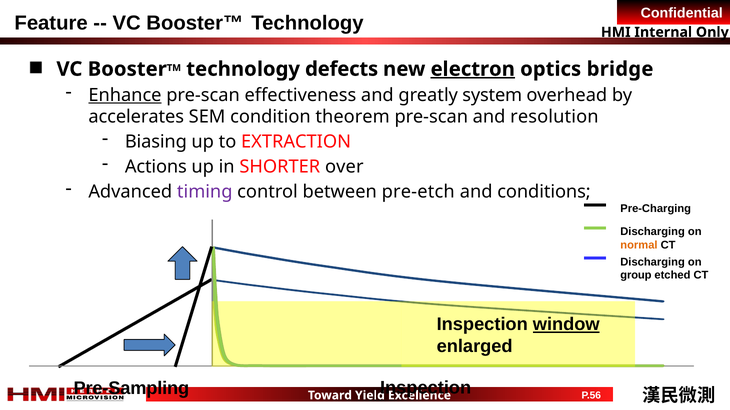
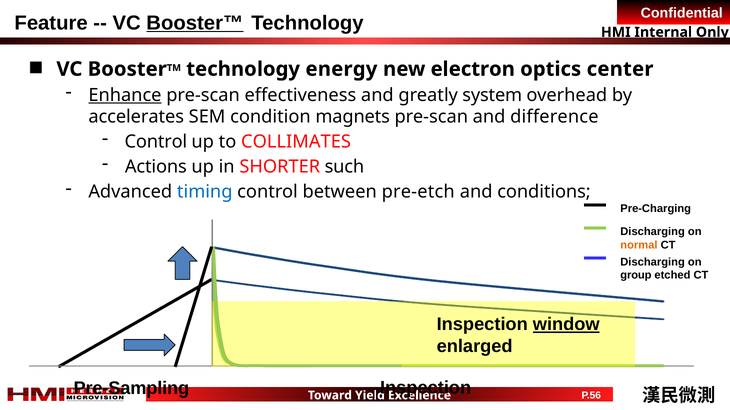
Booster™ underline: none -> present
defects: defects -> energy
electron underline: present -> none
bridge: bridge -> center
theorem: theorem -> magnets
resolution: resolution -> difference
Biasing at (156, 142): Biasing -> Control
EXTRACTION: EXTRACTION -> COLLIMATES
over: over -> such
timing colour: purple -> blue
